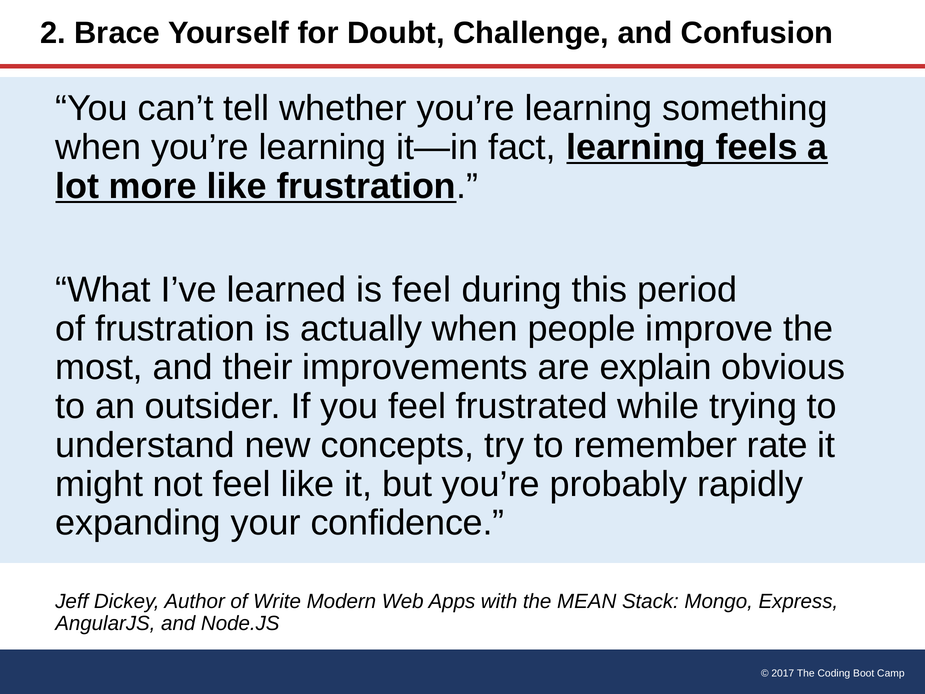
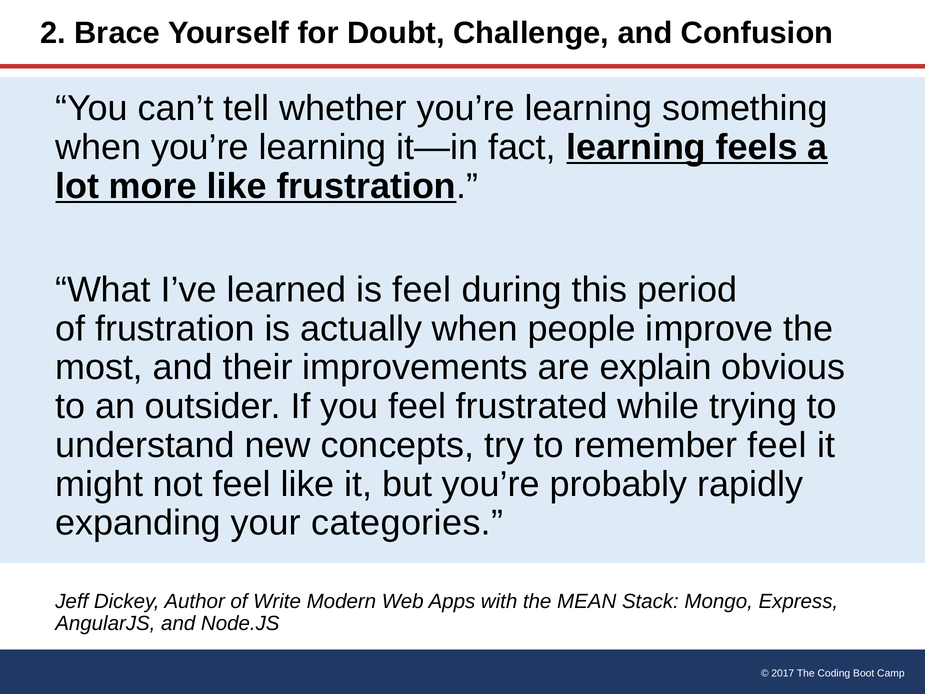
remember rate: rate -> feel
confidence: confidence -> categories
